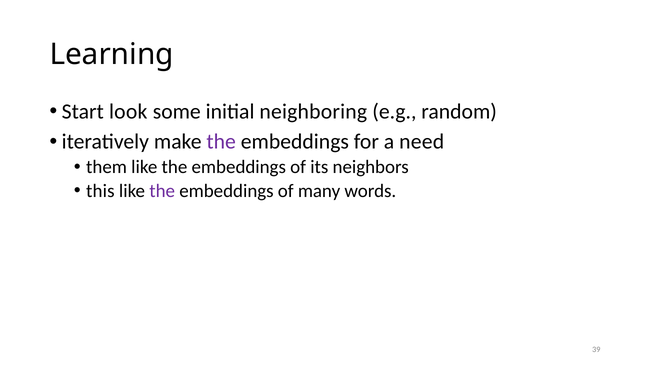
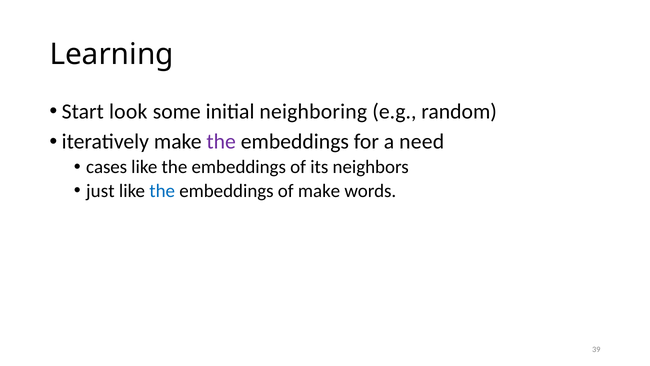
them: them -> cases
this: this -> just
the at (162, 191) colour: purple -> blue
of many: many -> make
